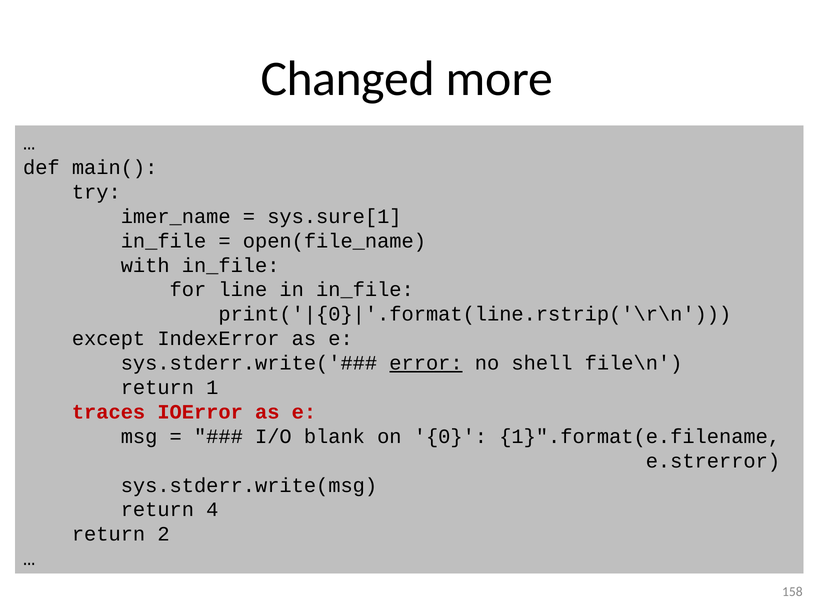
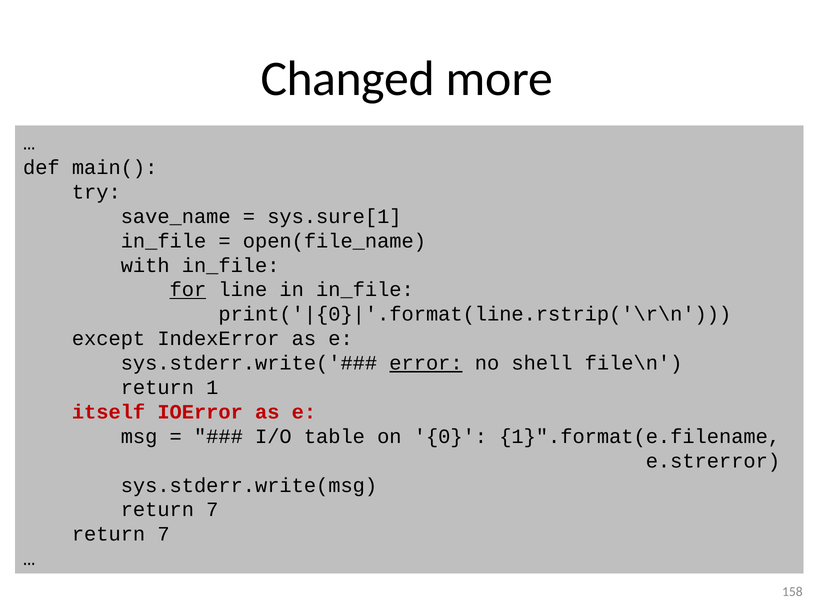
imer_name: imer_name -> save_name
for underline: none -> present
traces: traces -> itself
blank: blank -> table
4 at (212, 509): 4 -> 7
2 at (163, 534): 2 -> 7
